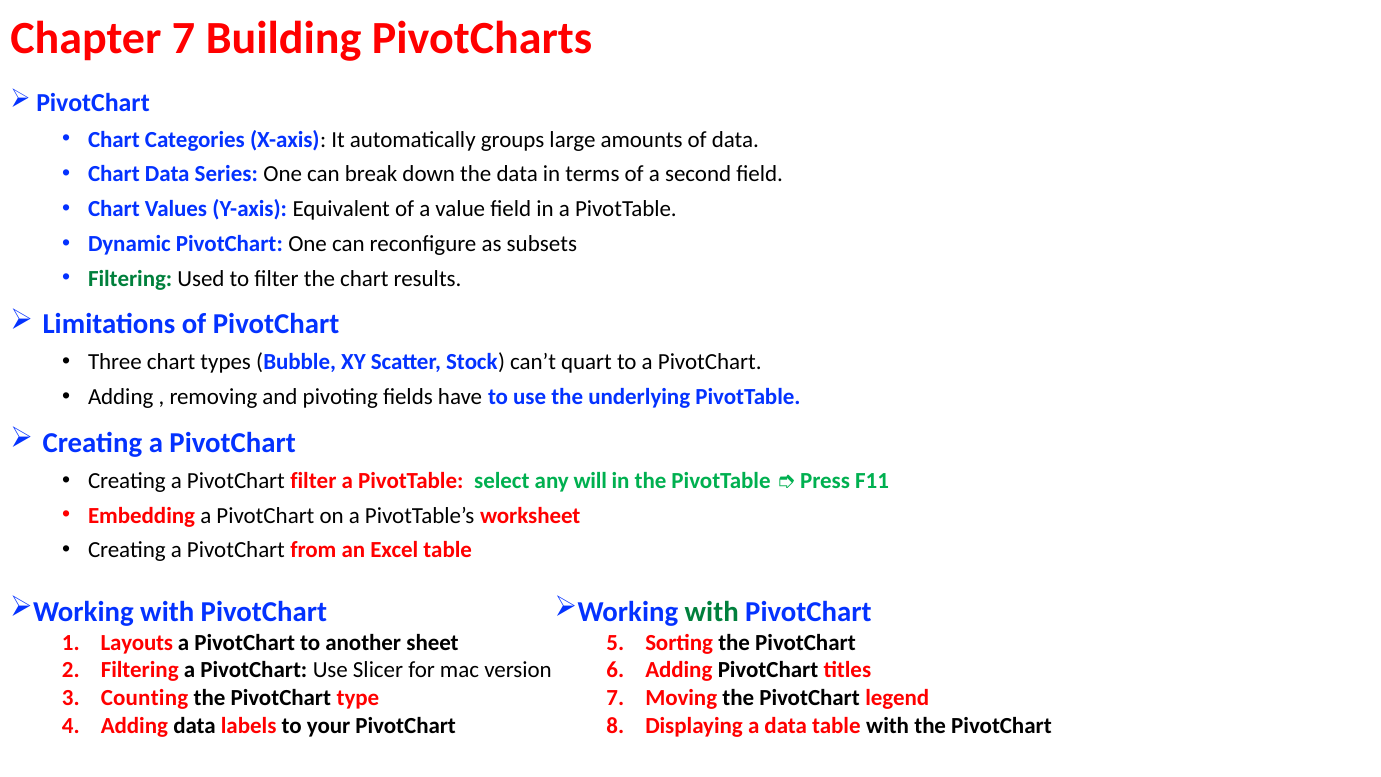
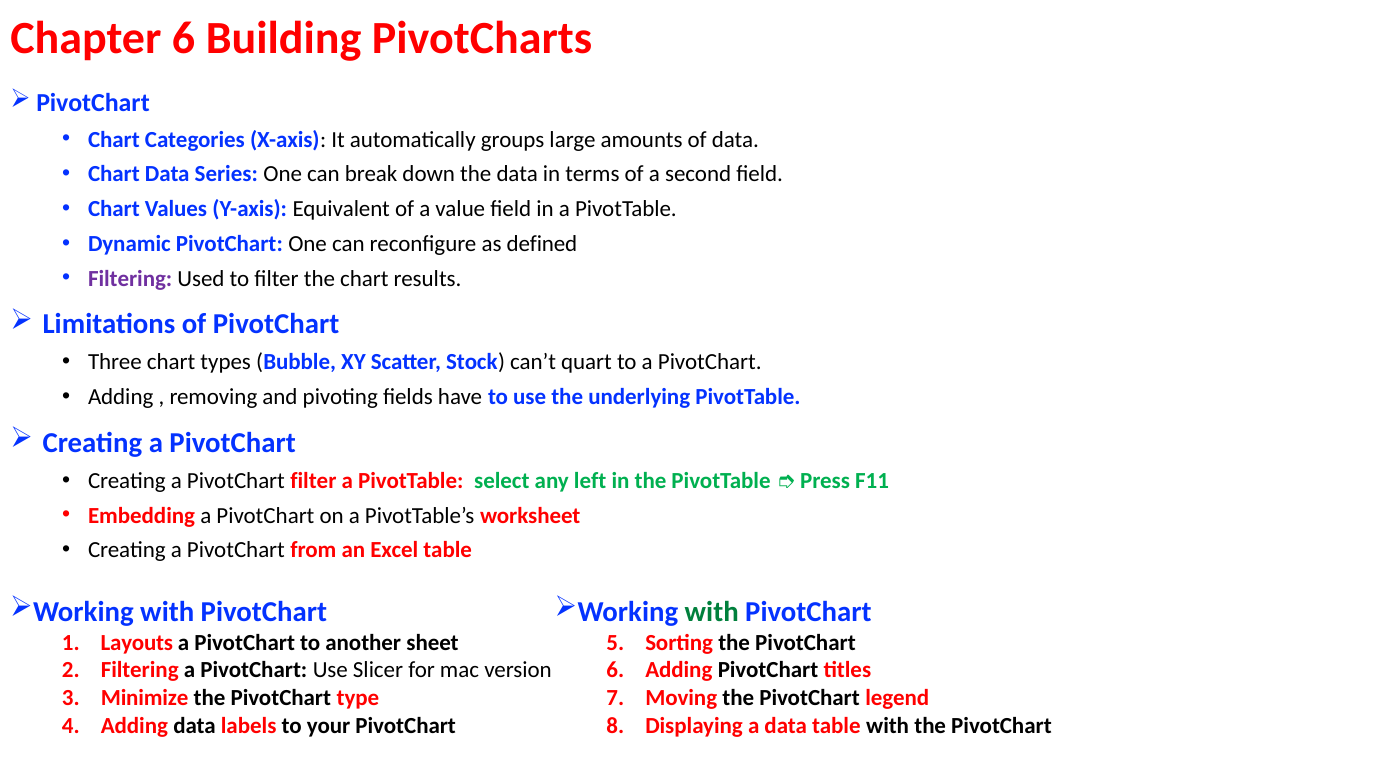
Chapter 7: 7 -> 6
subsets: subsets -> defined
Filtering at (130, 278) colour: green -> purple
will: will -> left
Counting: Counting -> Minimize
